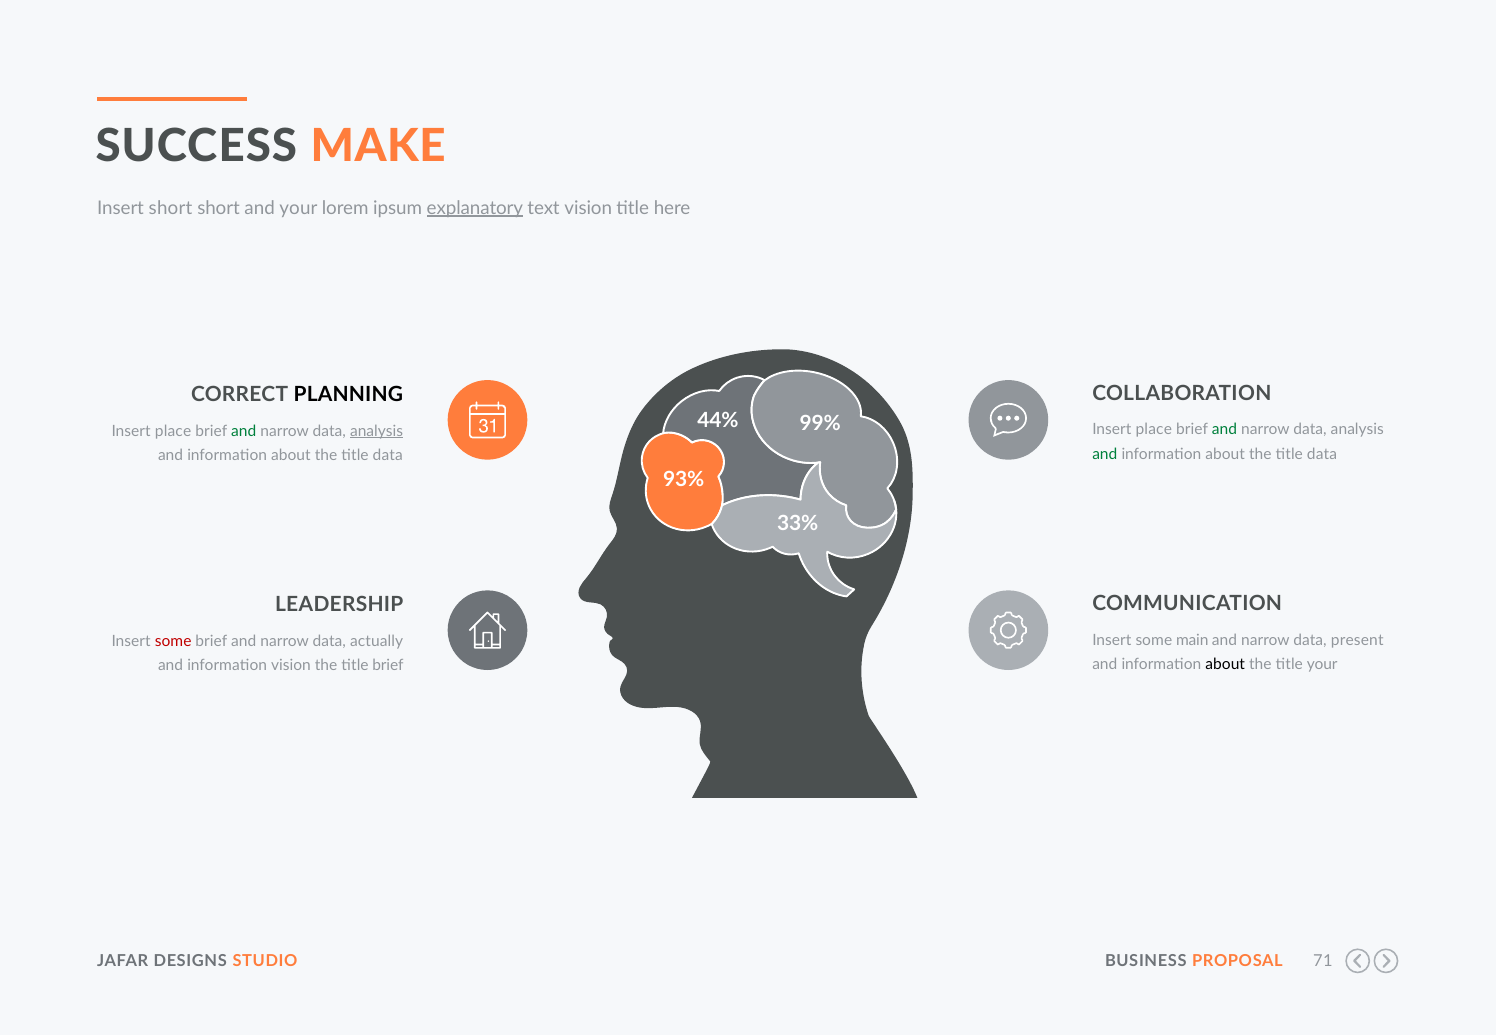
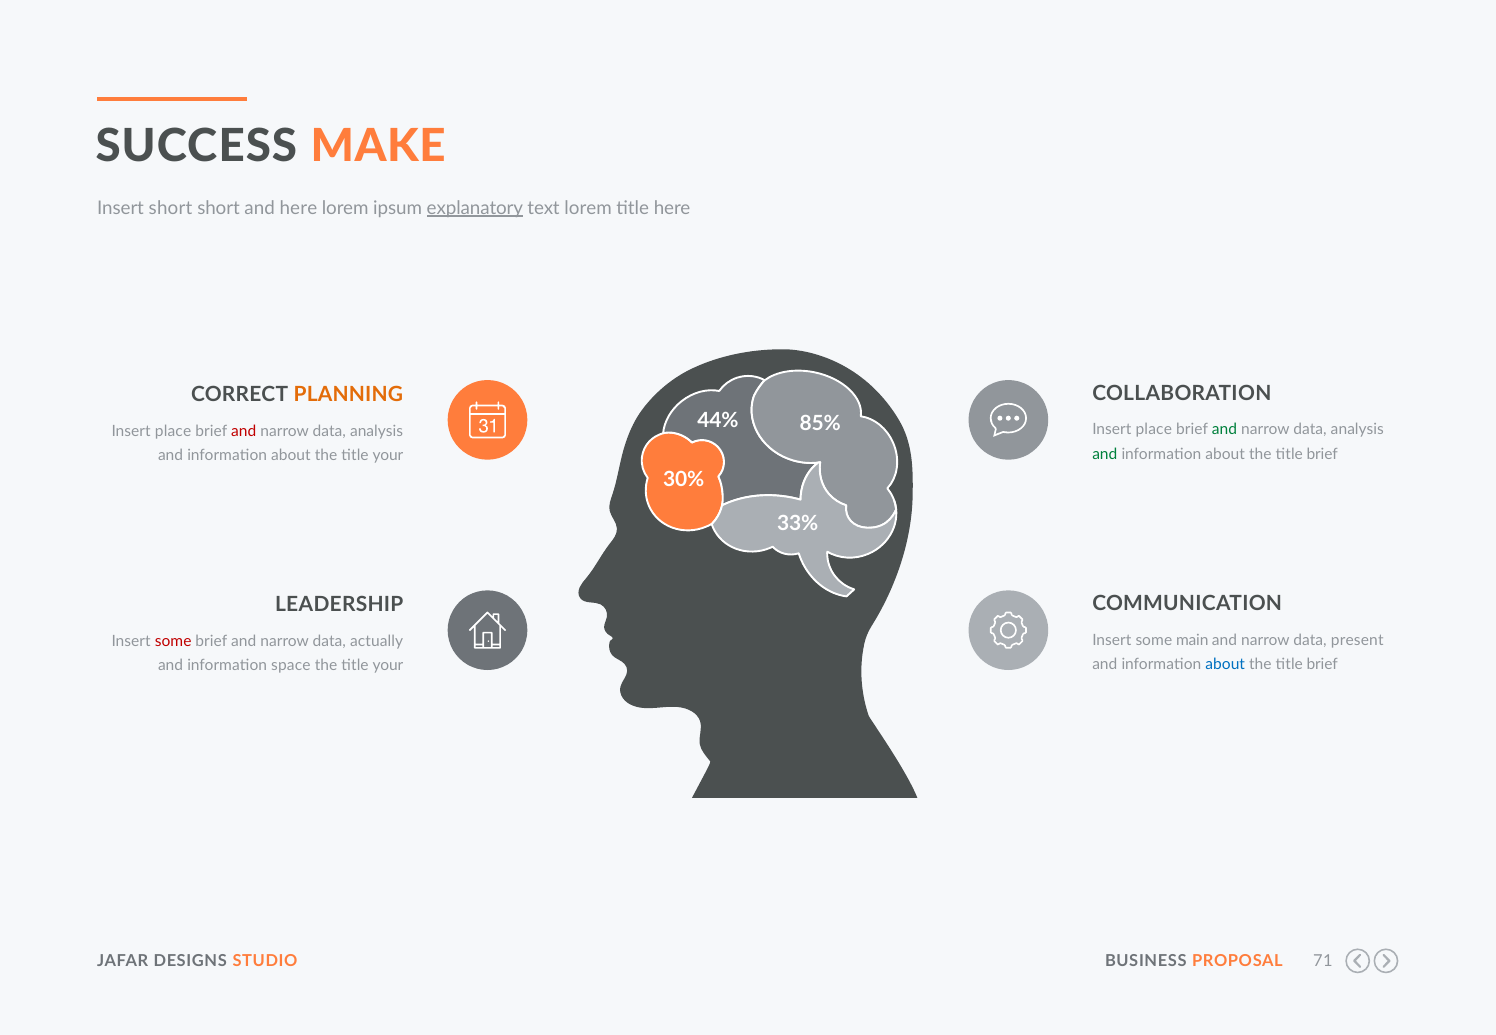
and your: your -> here
text vision: vision -> lorem
PLANNING colour: black -> orange
99%: 99% -> 85%
and at (244, 431) colour: green -> red
analysis at (377, 431) underline: present -> none
data at (1322, 454): data -> brief
data at (388, 456): data -> your
93%: 93% -> 30%
about at (1225, 665) colour: black -> blue
your at (1322, 665): your -> brief
information vision: vision -> space
brief at (388, 666): brief -> your
